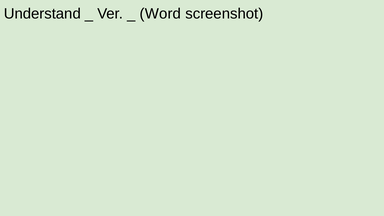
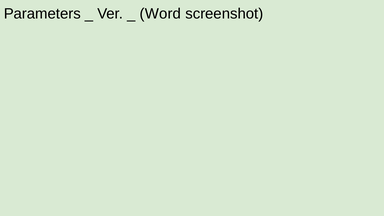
Understand: Understand -> Parameters
